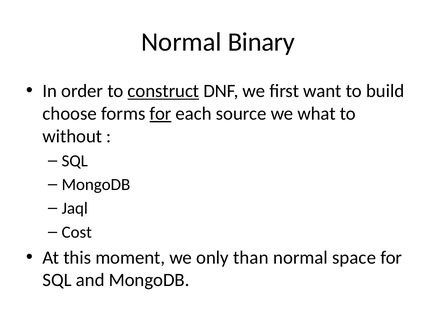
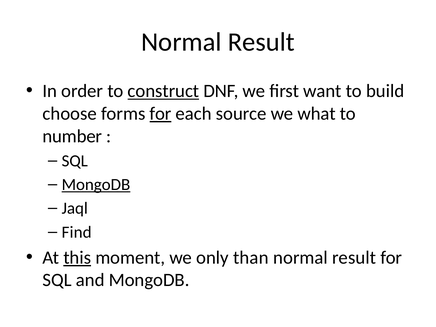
Binary at (261, 42): Binary -> Result
without: without -> number
MongoDB at (96, 185) underline: none -> present
Cost: Cost -> Find
this underline: none -> present
space at (354, 258): space -> result
